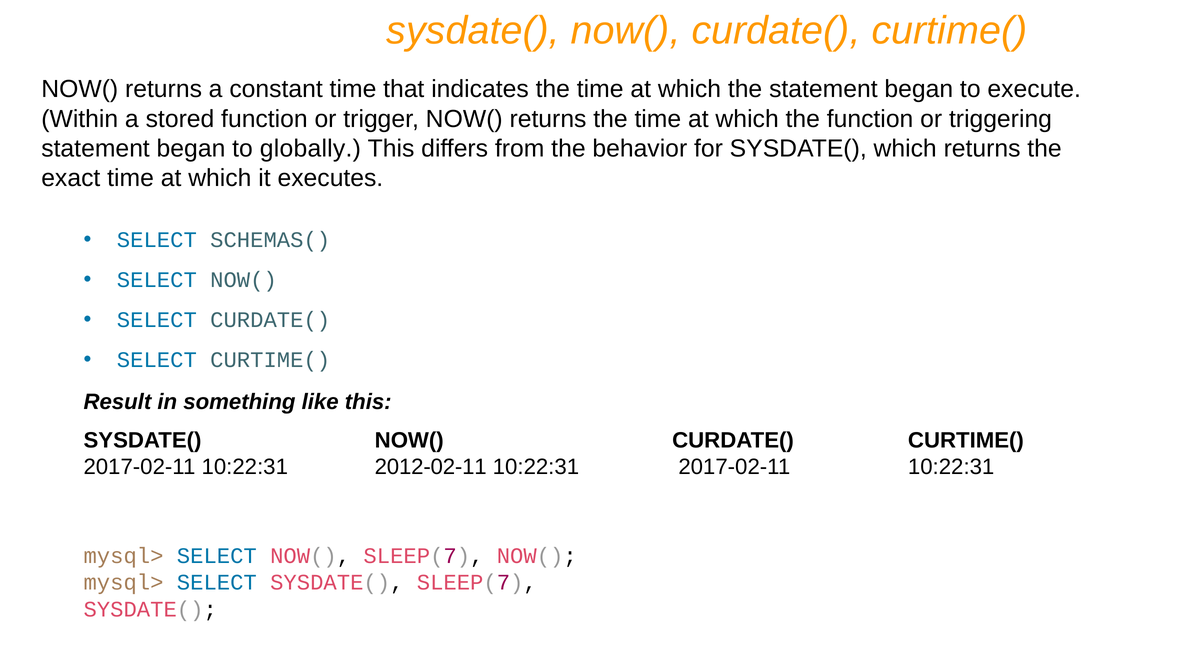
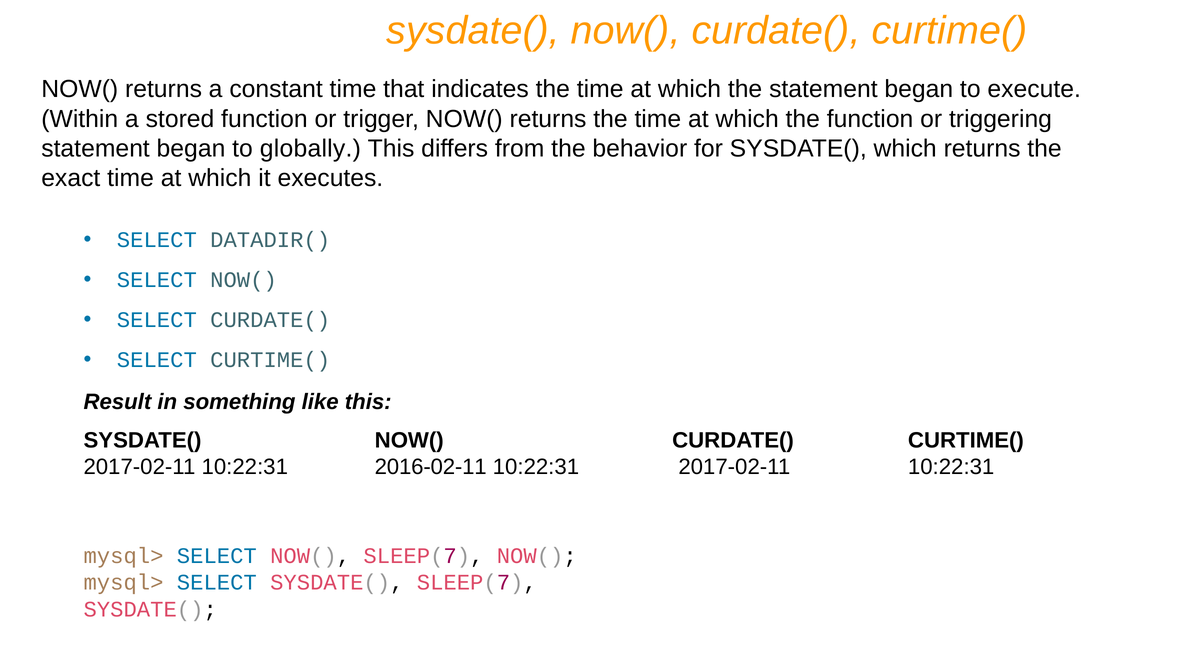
SCHEMAS(: SCHEMAS( -> DATADIR(
2012-02-11: 2012-02-11 -> 2016-02-11
